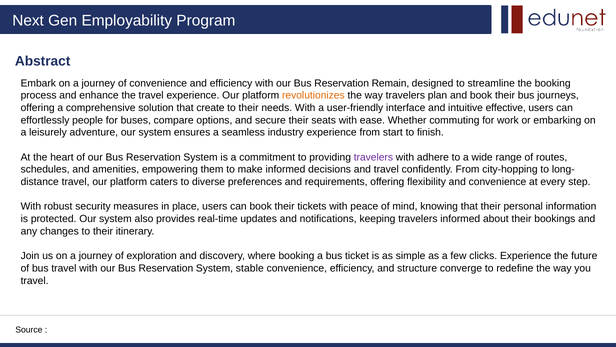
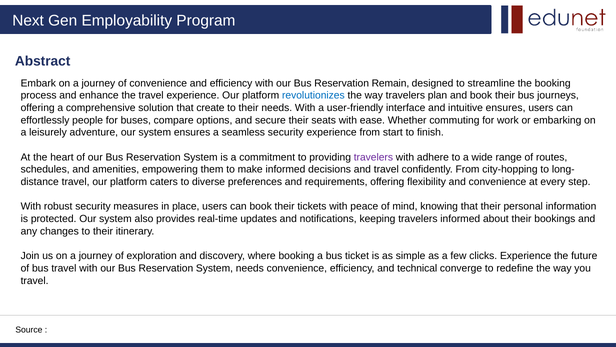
revolutionizes colour: orange -> blue
intuitive effective: effective -> ensures
seamless industry: industry -> security
System stable: stable -> needs
structure: structure -> technical
